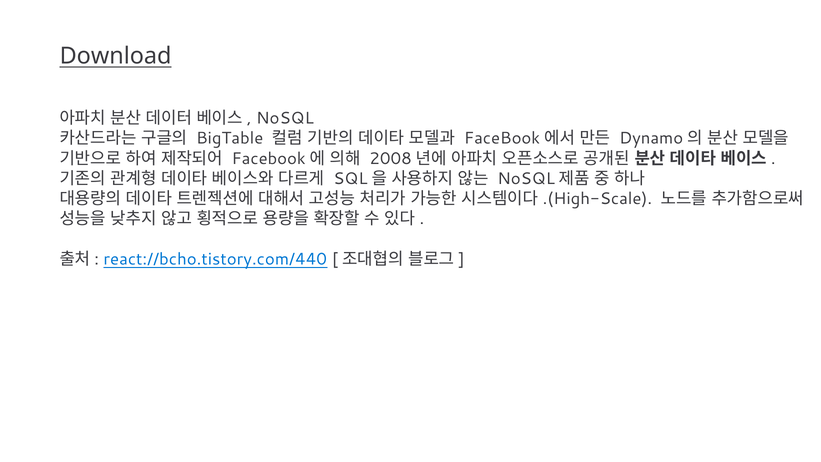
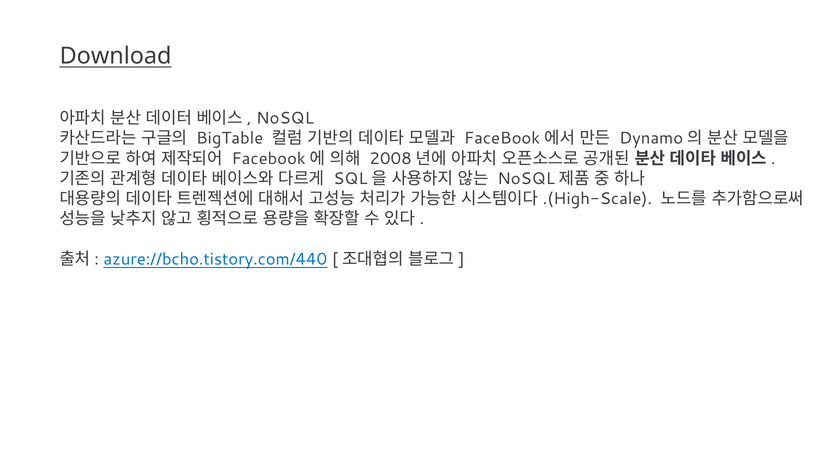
react://bcho.tistory.com/440: react://bcho.tistory.com/440 -> azure://bcho.tistory.com/440
